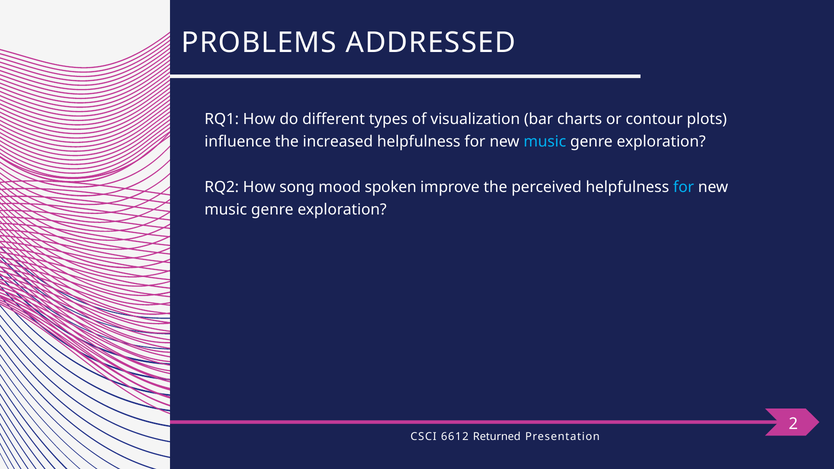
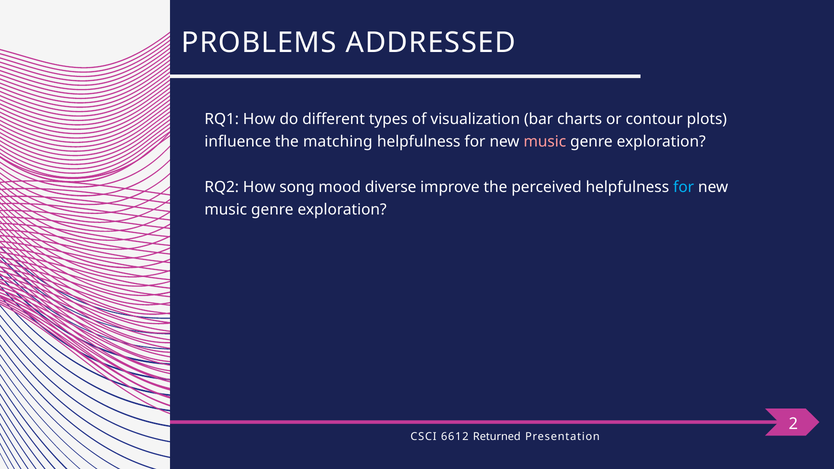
increased: increased -> matching
music at (545, 142) colour: light blue -> pink
spoken: spoken -> diverse
